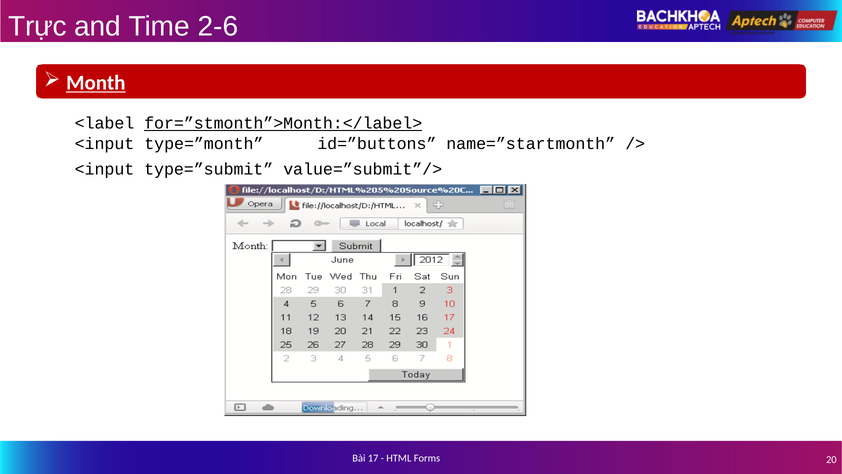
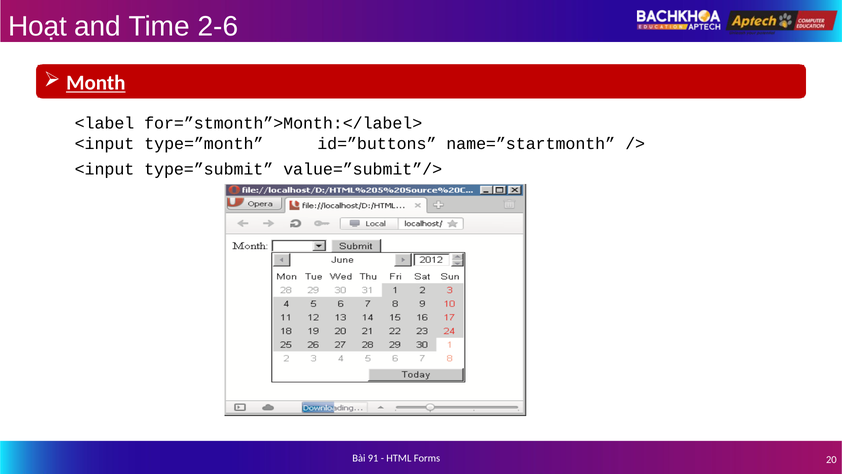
Trực: Trực -> Hoạt
for=”stmonth”>Month:</label> underline: present -> none
17: 17 -> 91
